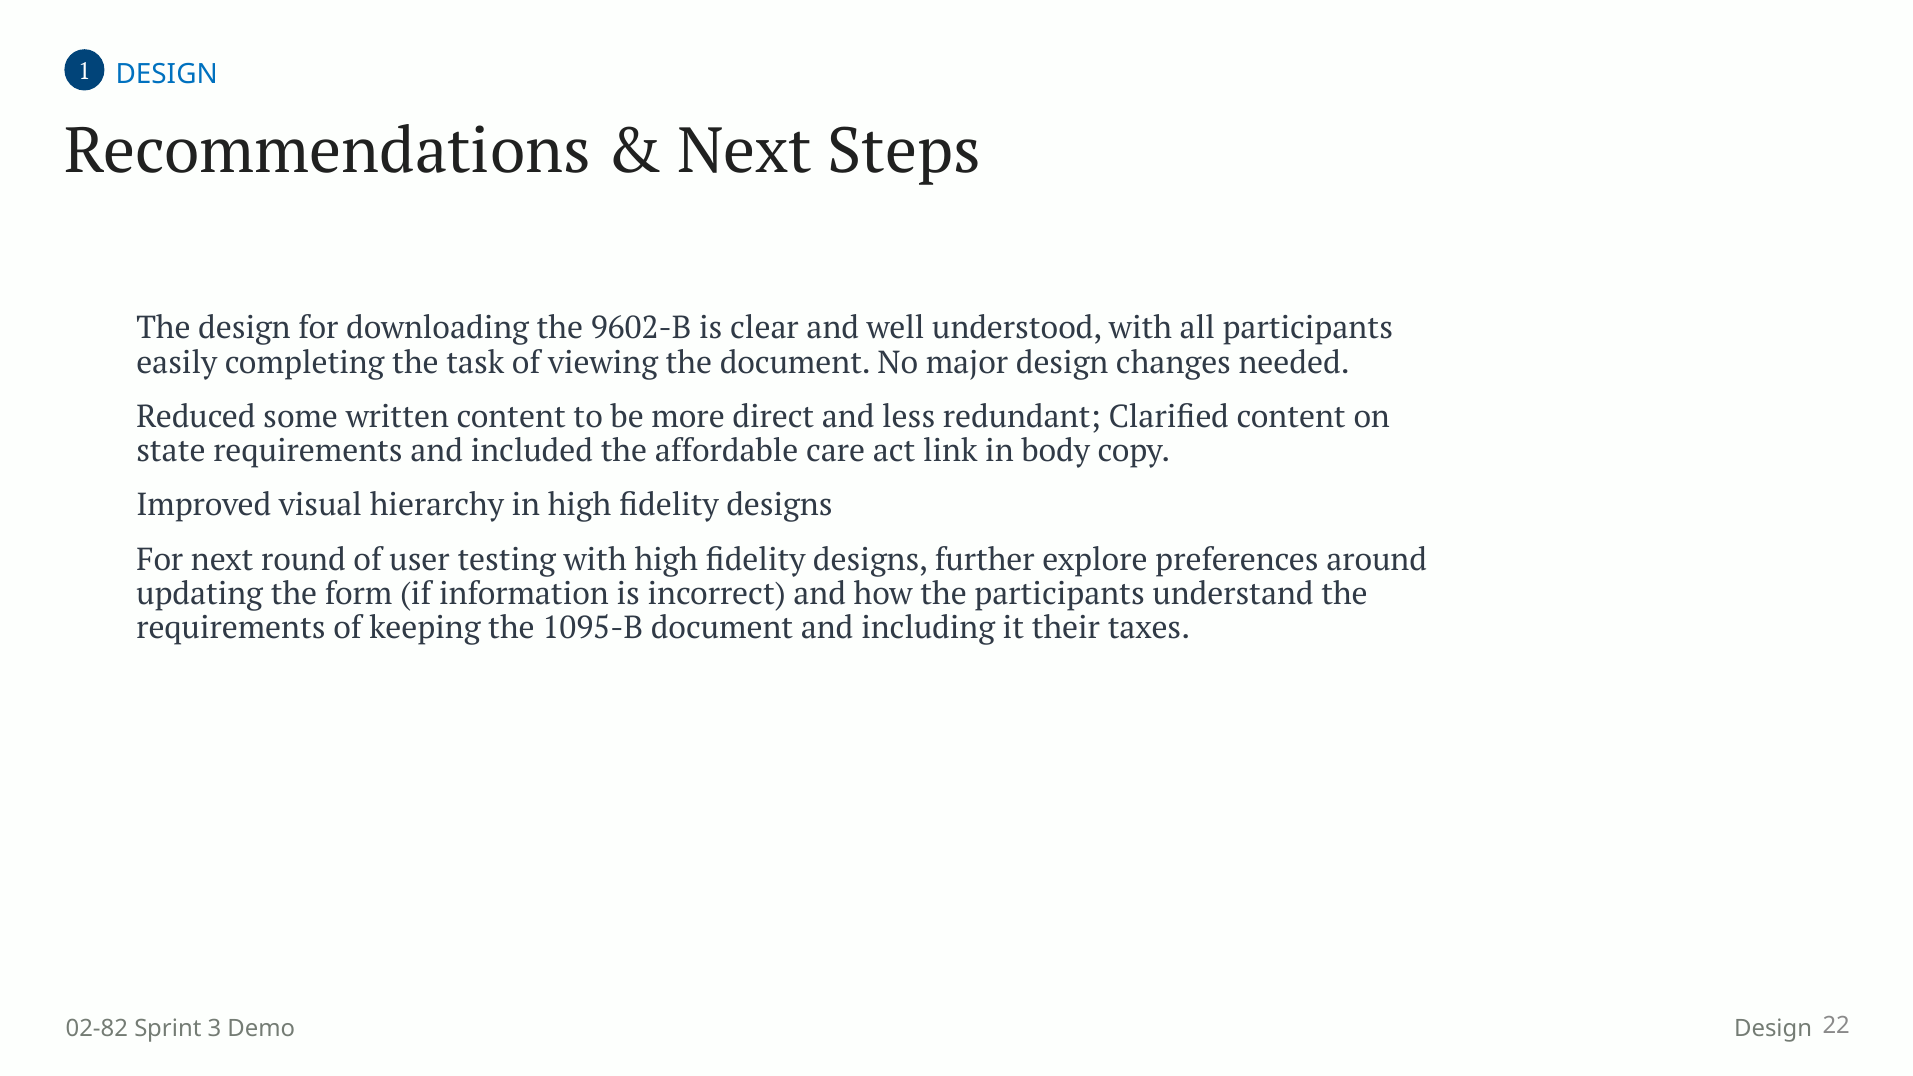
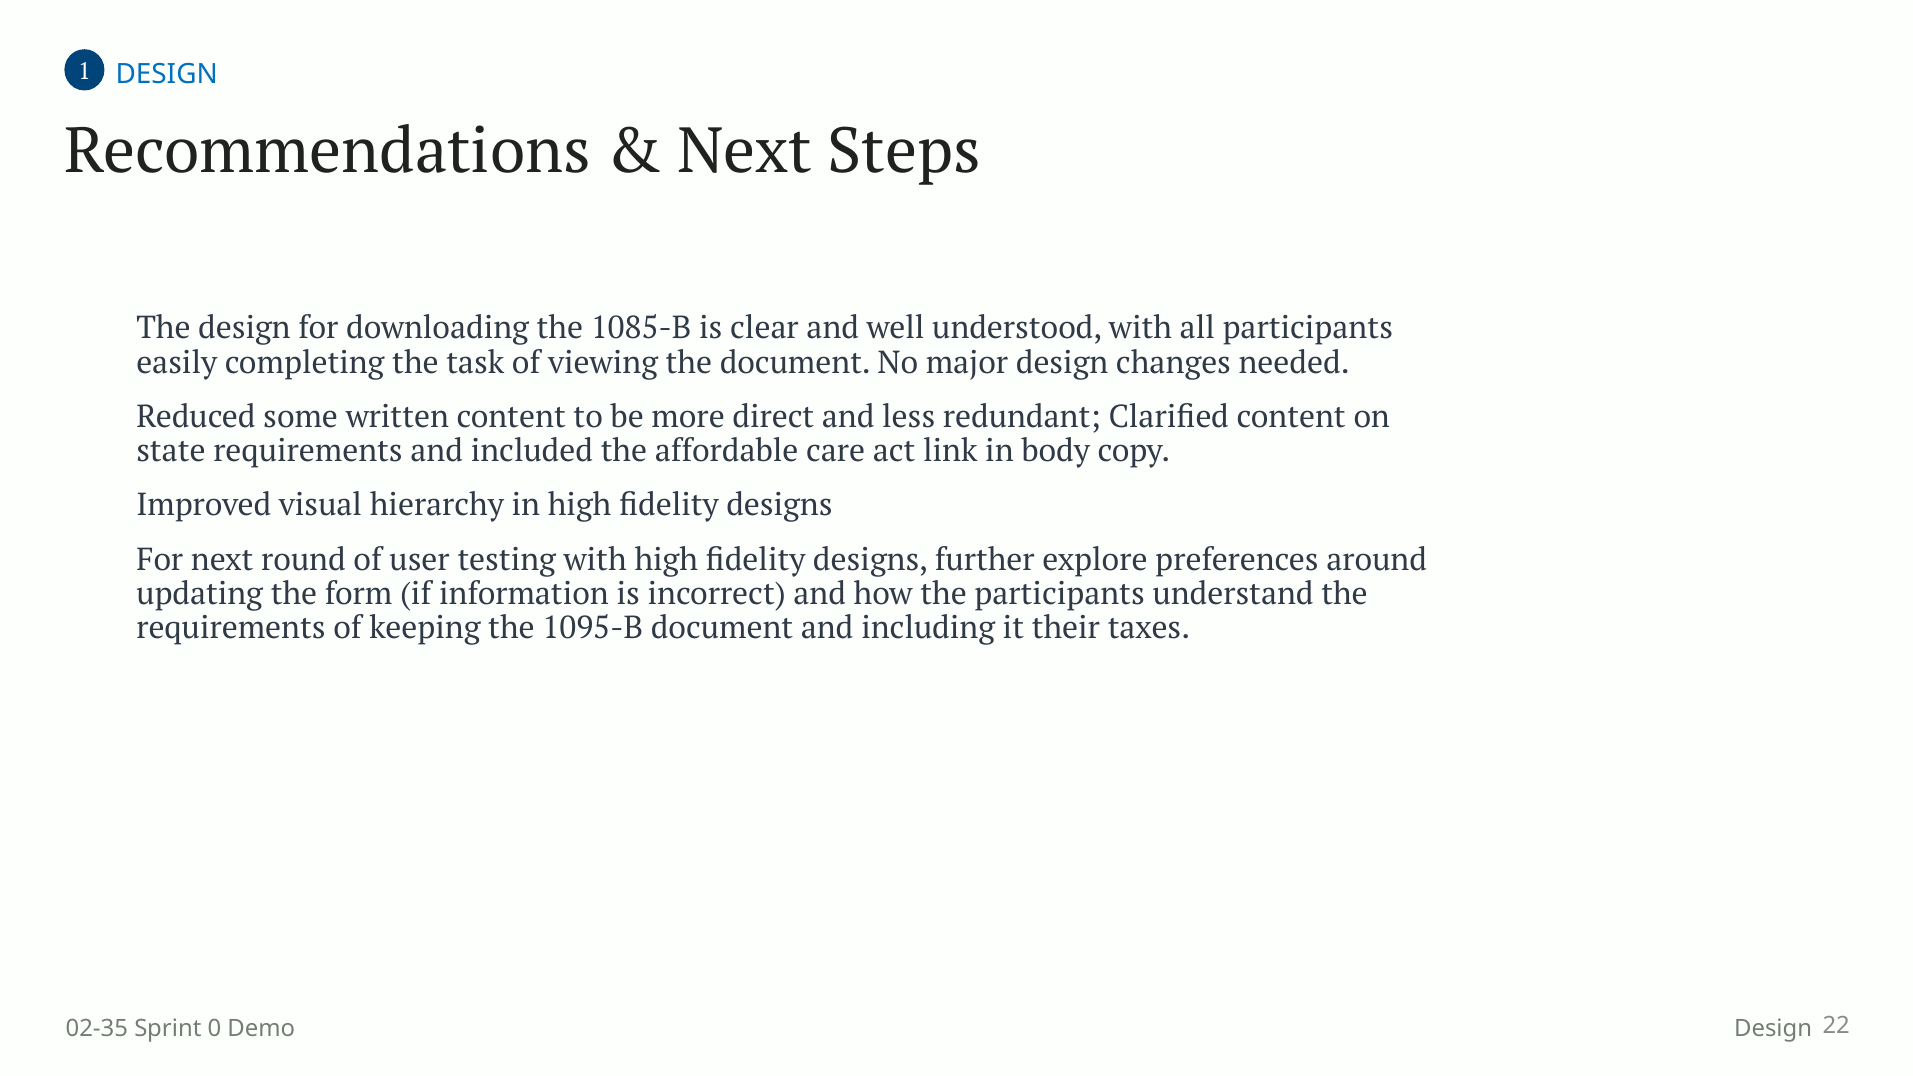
9602-B: 9602-B -> 1085-B
02-82: 02-82 -> 02-35
3: 3 -> 0
